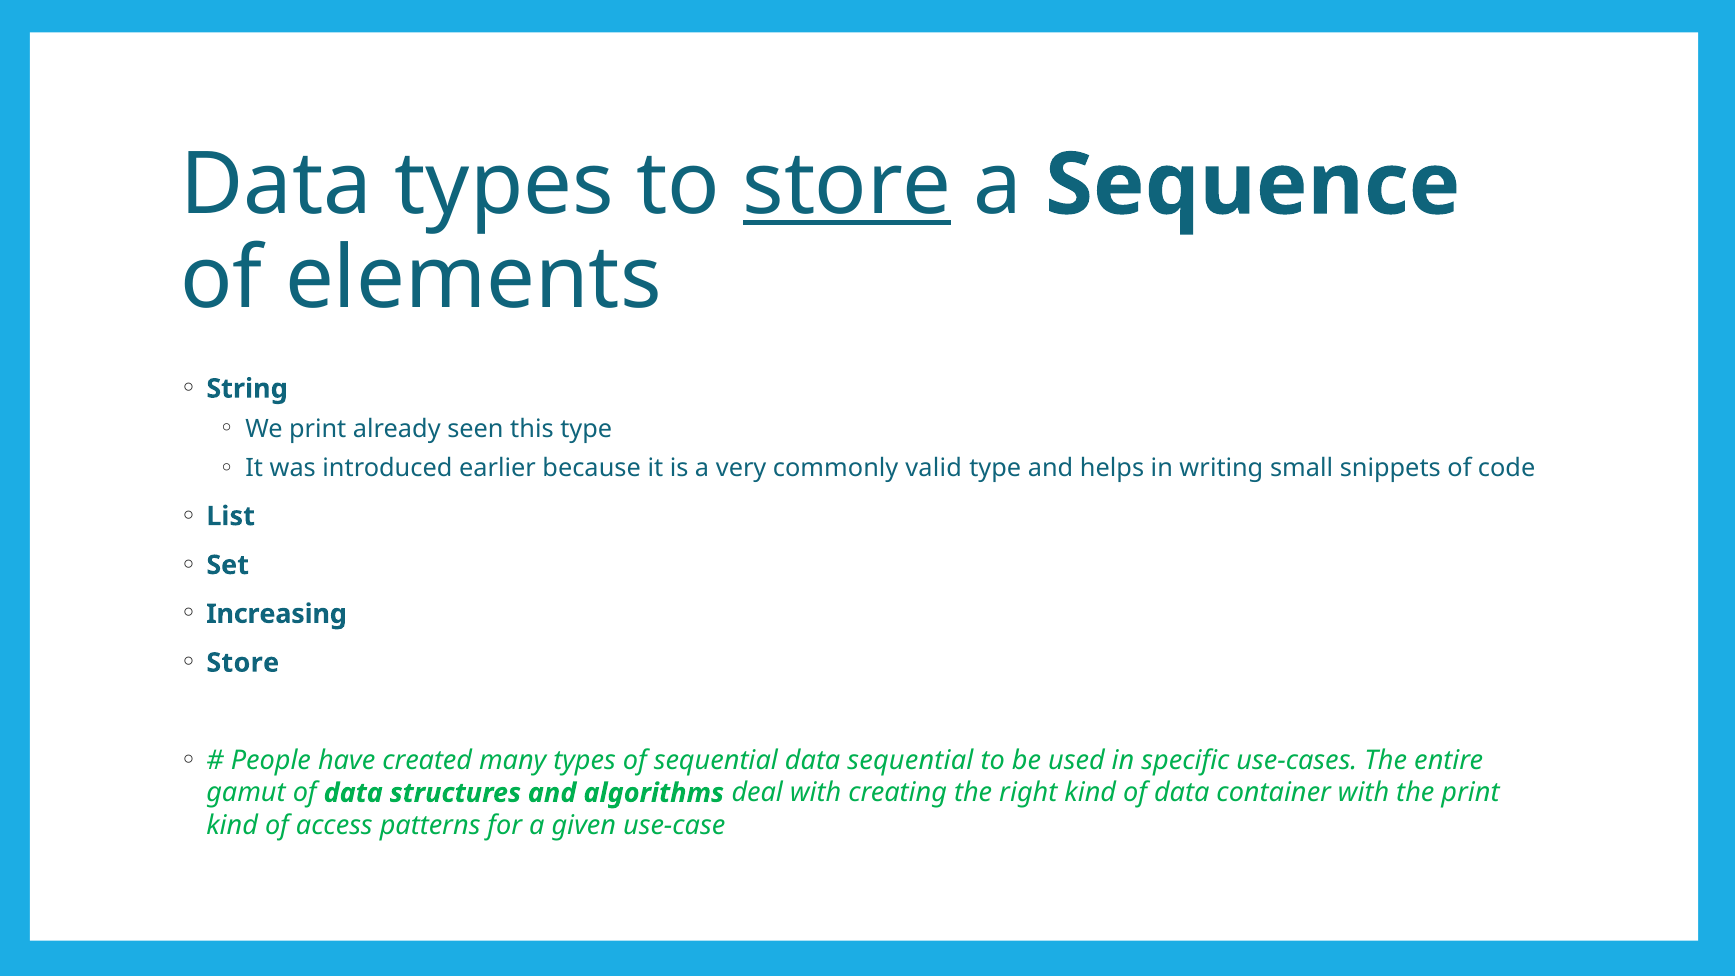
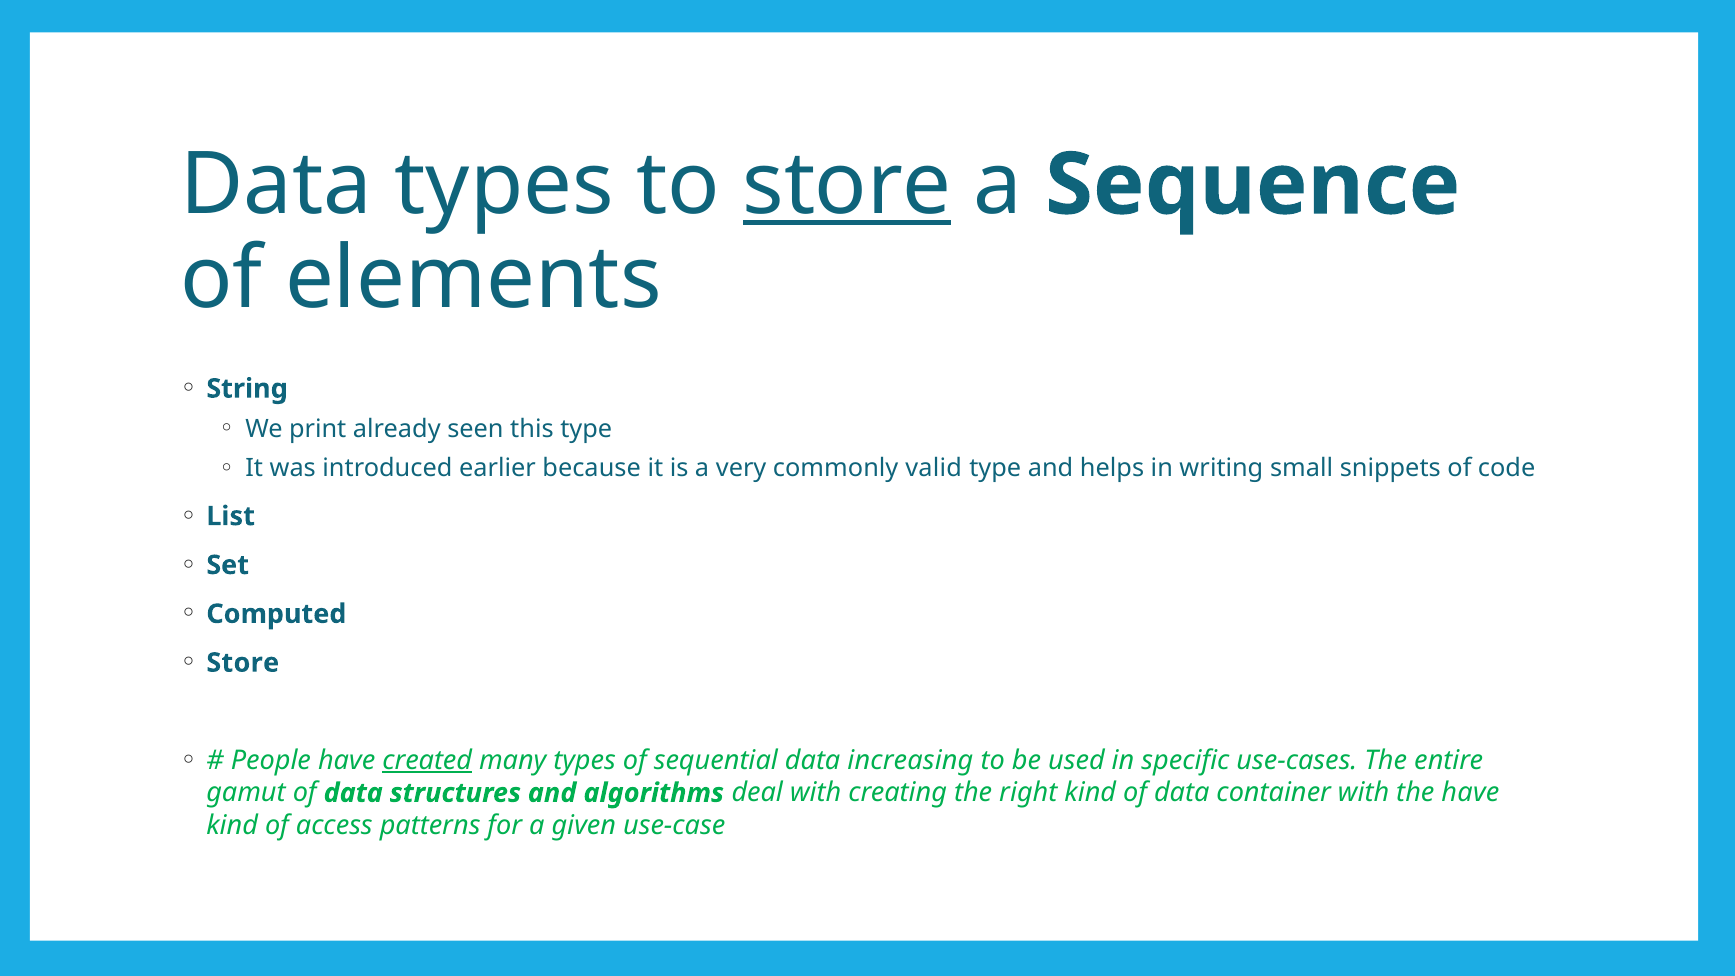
Increasing: Increasing -> Computed
created underline: none -> present
data sequential: sequential -> increasing
the print: print -> have
